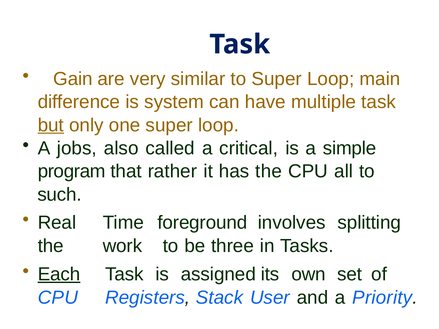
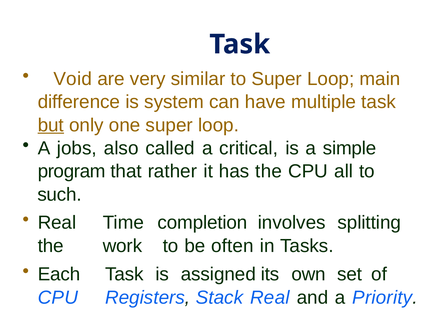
Gain: Gain -> Void
foreground: foreground -> completion
three: three -> often
Each underline: present -> none
Stack User: User -> Real
